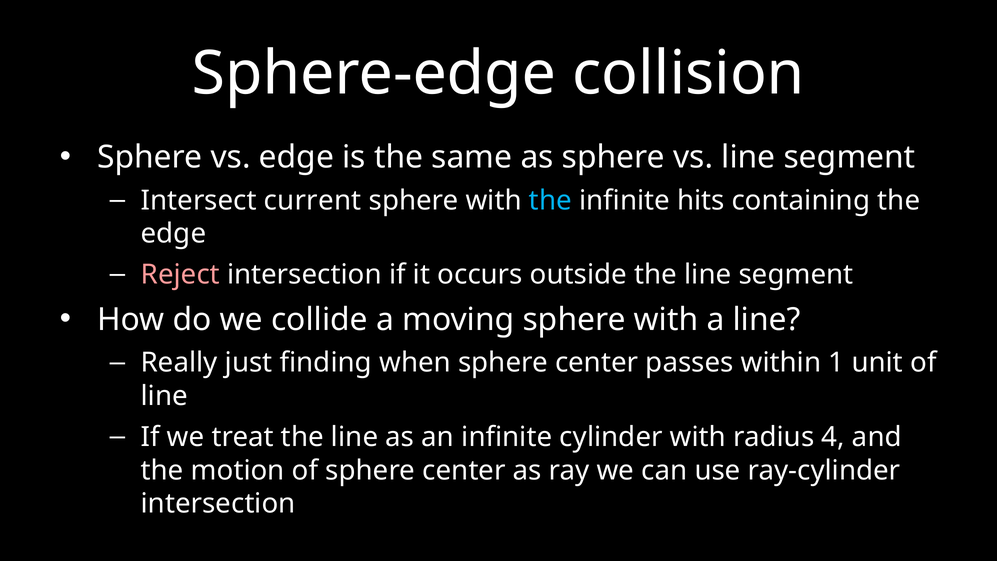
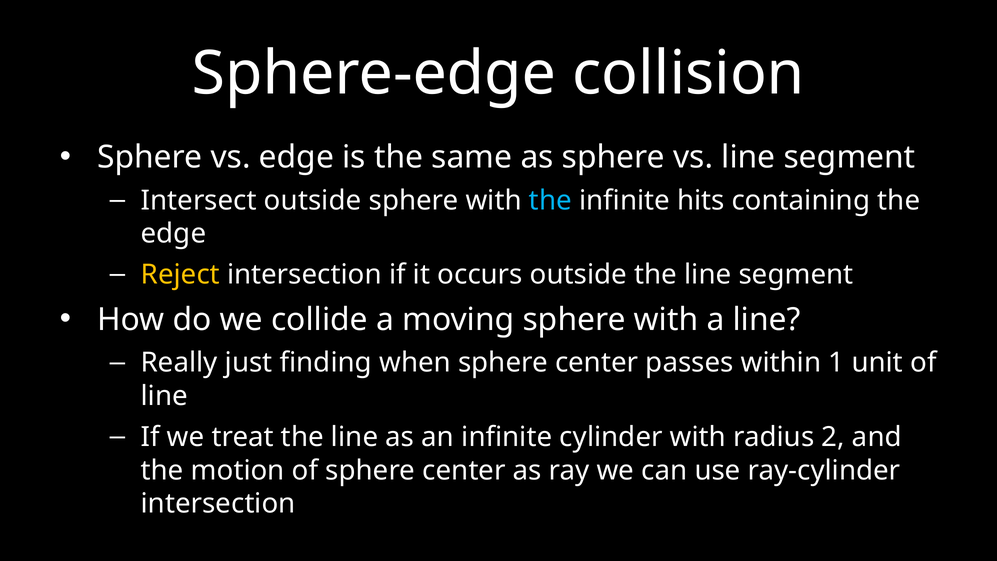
Intersect current: current -> outside
Reject colour: pink -> yellow
4: 4 -> 2
